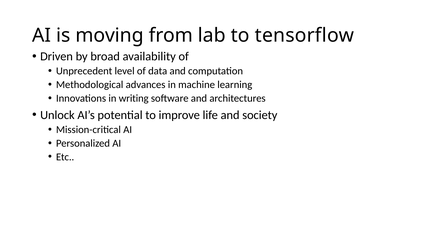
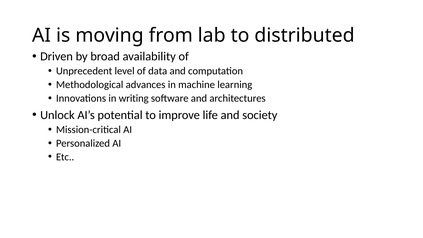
tensorflow: tensorflow -> distributed
